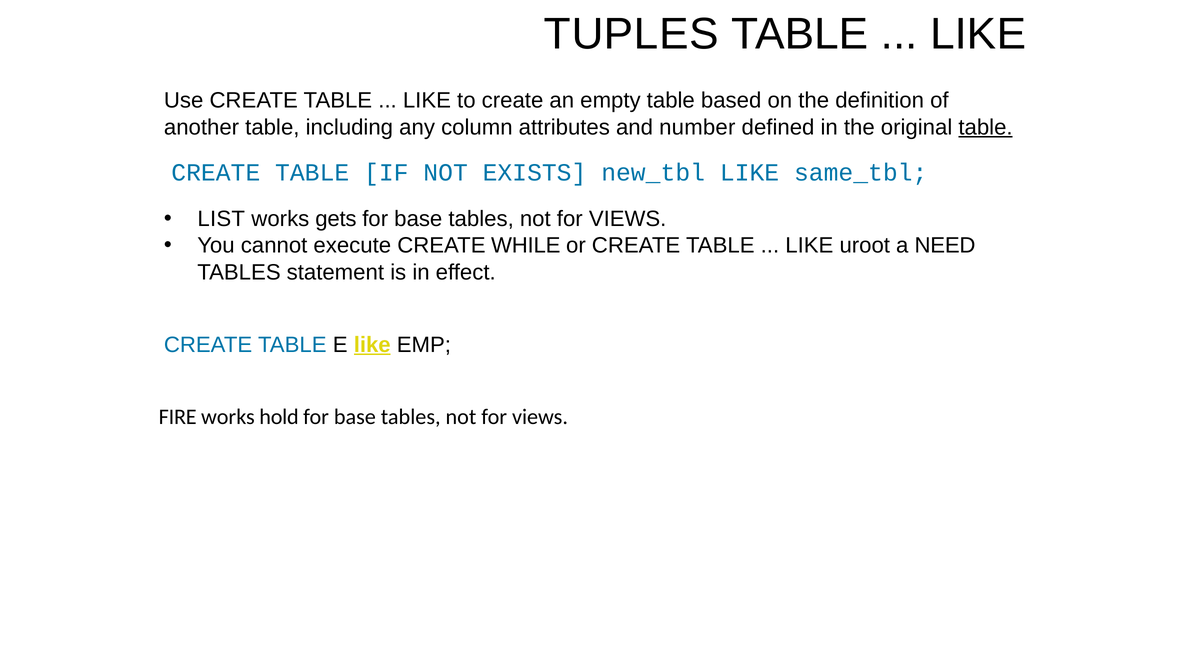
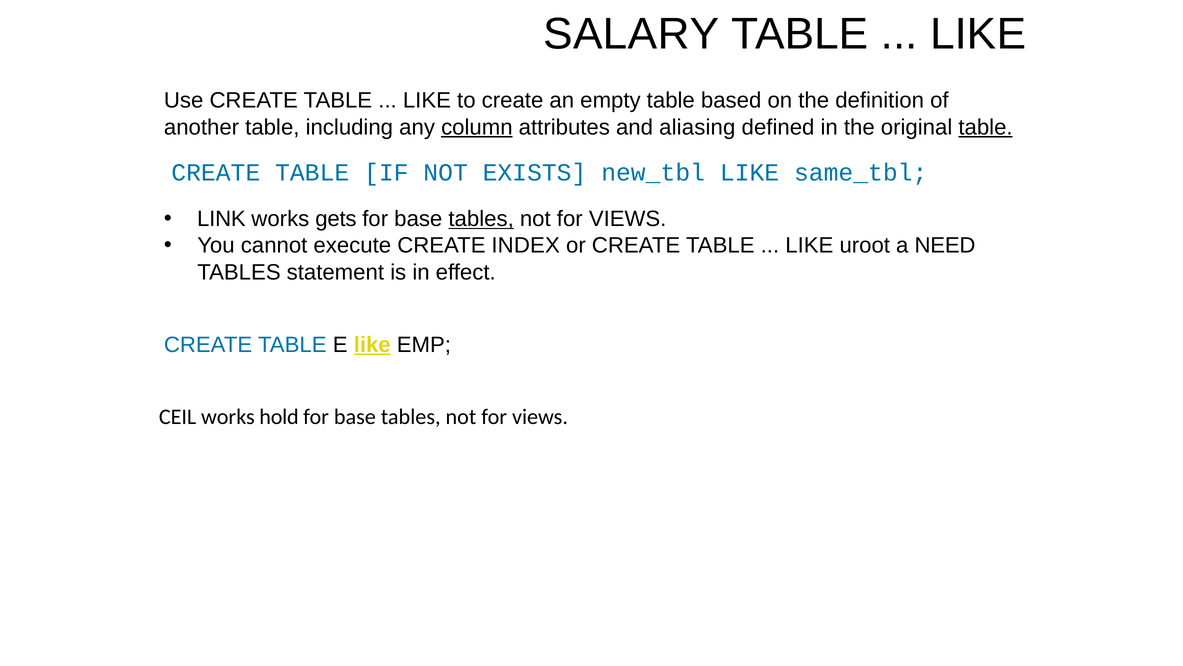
TUPLES: TUPLES -> SALARY
column underline: none -> present
number: number -> aliasing
LIST: LIST -> LINK
tables at (481, 219) underline: none -> present
WHILE: WHILE -> INDEX
FIRE: FIRE -> CEIL
